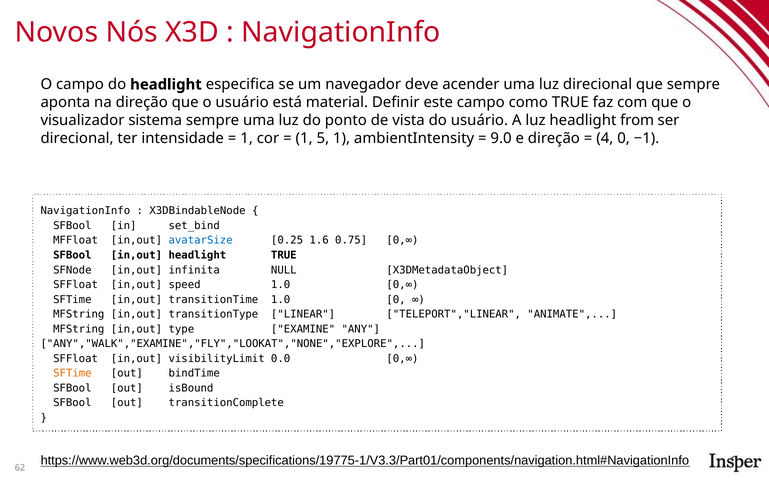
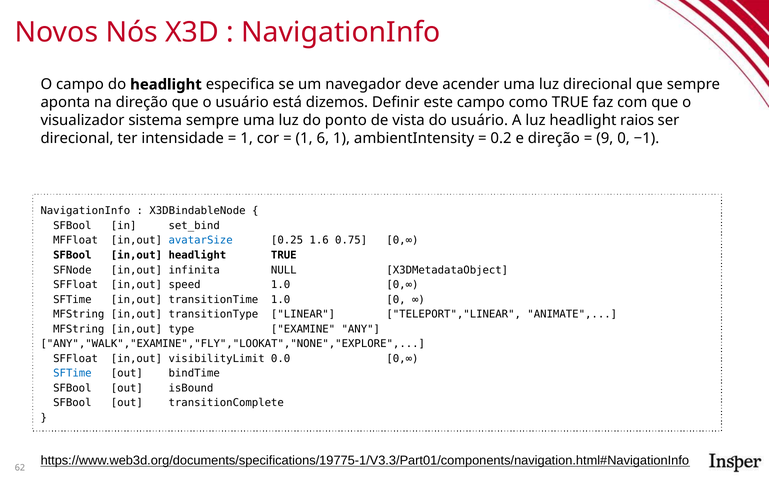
material: material -> dizemos
from: from -> raios
5: 5 -> 6
9.0: 9.0 -> 0.2
4: 4 -> 9
SFTime at (72, 373) colour: orange -> blue
